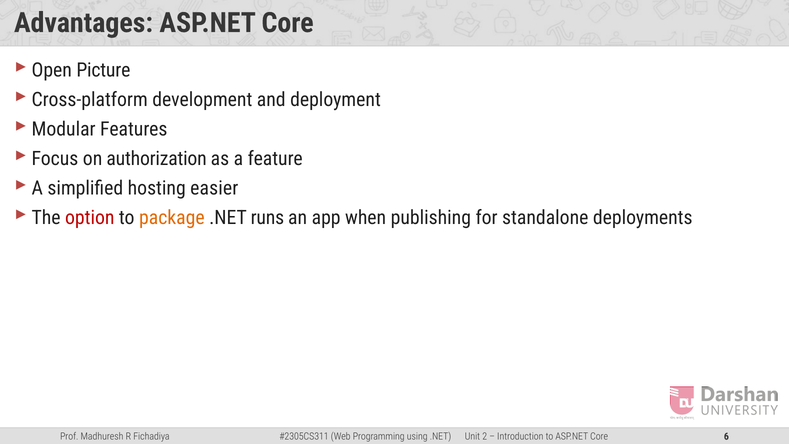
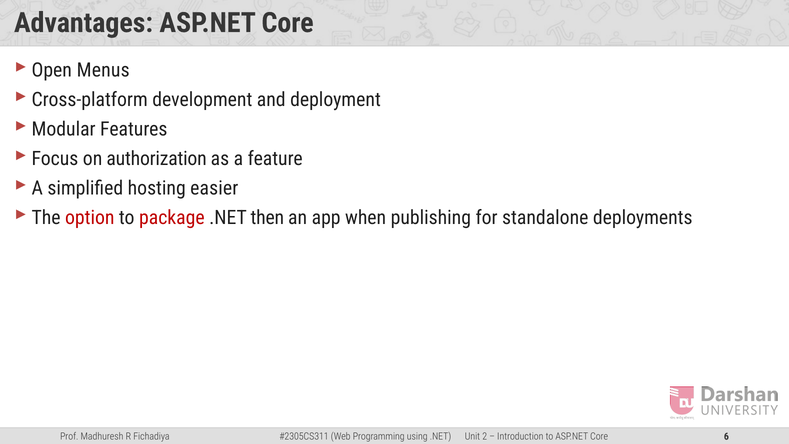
Picture: Picture -> Menus
package colour: orange -> red
runs: runs -> then
